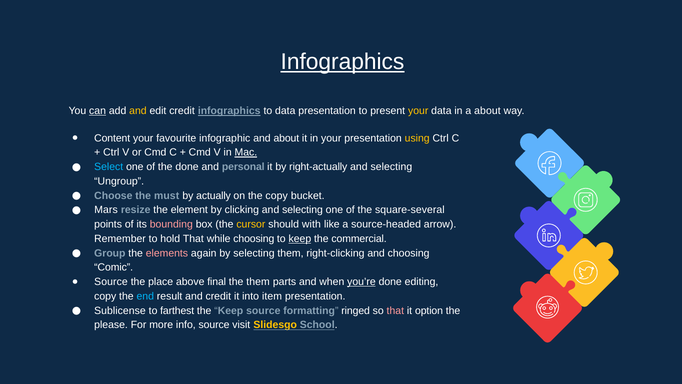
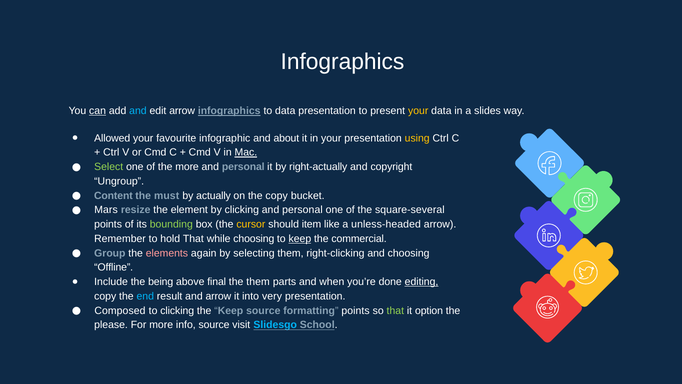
Infographics at (342, 62) underline: present -> none
and at (138, 111) colour: yellow -> light blue
edit credit: credit -> arrow
a about: about -> slides
Content: Content -> Allowed
Select colour: light blue -> light green
the done: done -> more
selecting at (391, 167): selecting -> copyright
Choose: Choose -> Content
clicking and selecting: selecting -> personal
bounding colour: pink -> light green
with: with -> item
source-headed: source-headed -> unless-headed
Comic: Comic -> Offline
Source at (111, 282): Source -> Include
place: place -> being
you’re underline: present -> none
editing underline: none -> present
and credit: credit -> arrow
item: item -> very
Sublicense: Sublicense -> Composed
to farthest: farthest -> clicking
formatting ringed: ringed -> points
that at (395, 310) colour: pink -> light green
Slidesgo colour: yellow -> light blue
